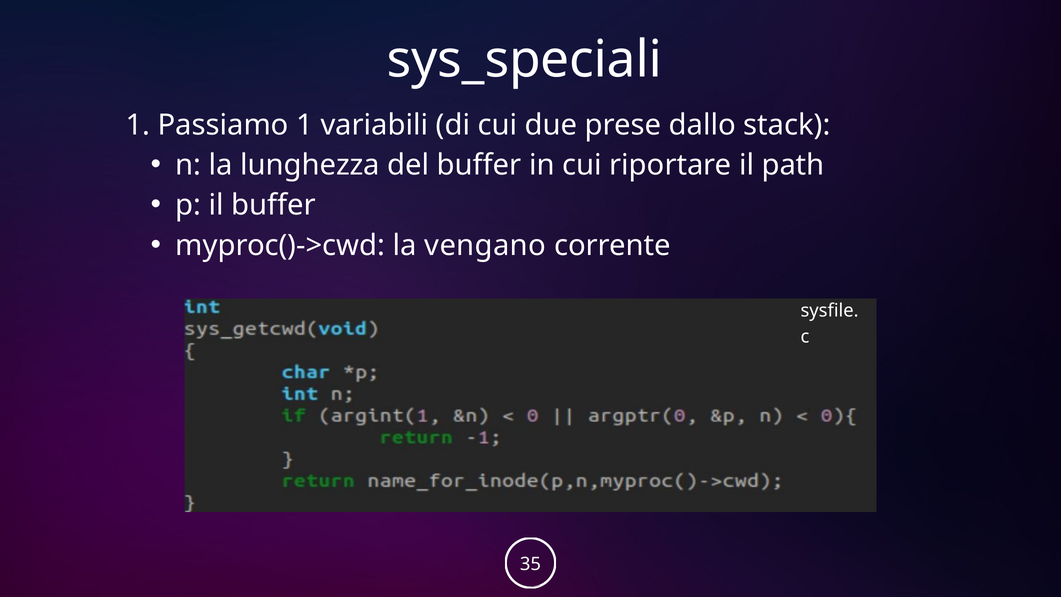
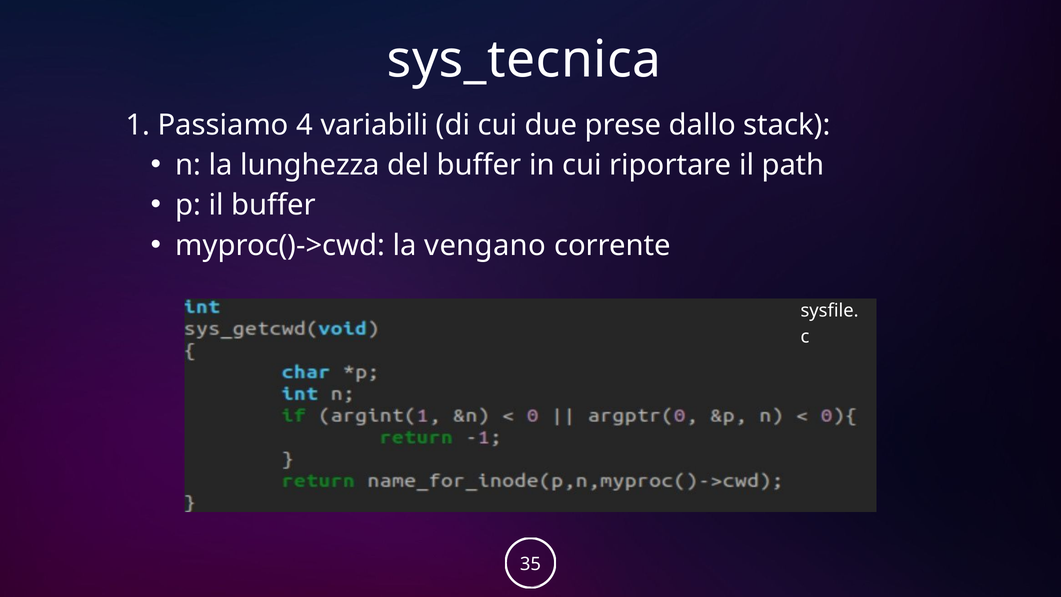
sys_speciali: sys_speciali -> sys_tecnica
Passiamo 1: 1 -> 4
